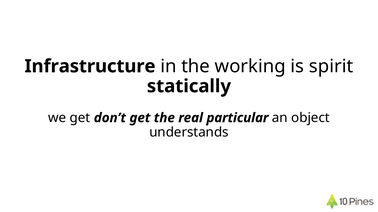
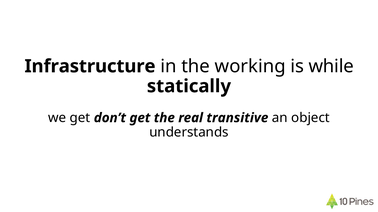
spirit: spirit -> while
particular: particular -> transitive
